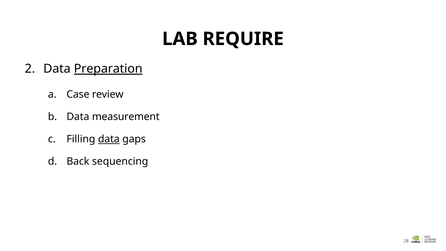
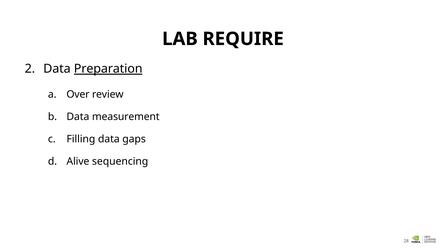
Case: Case -> Over
data at (109, 139) underline: present -> none
Back: Back -> Alive
